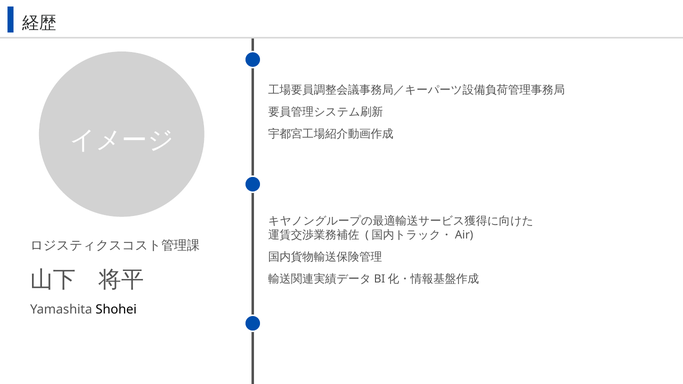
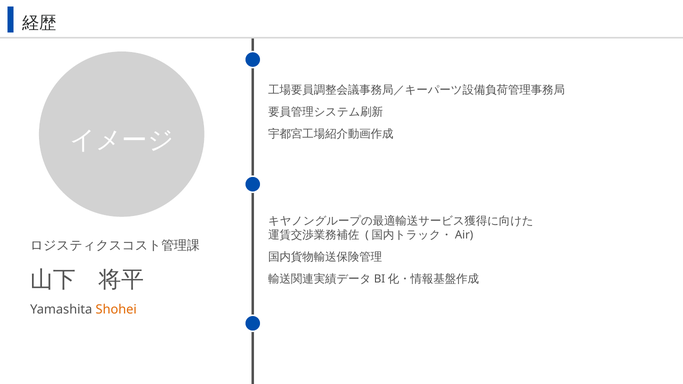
Shohei colour: black -> orange
